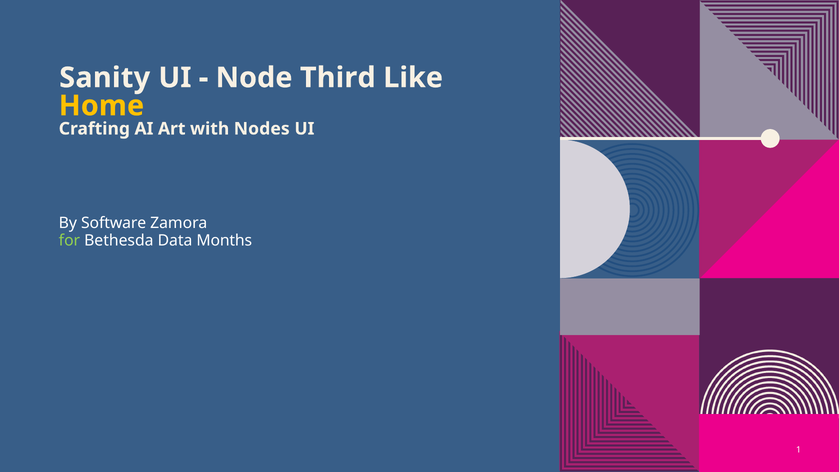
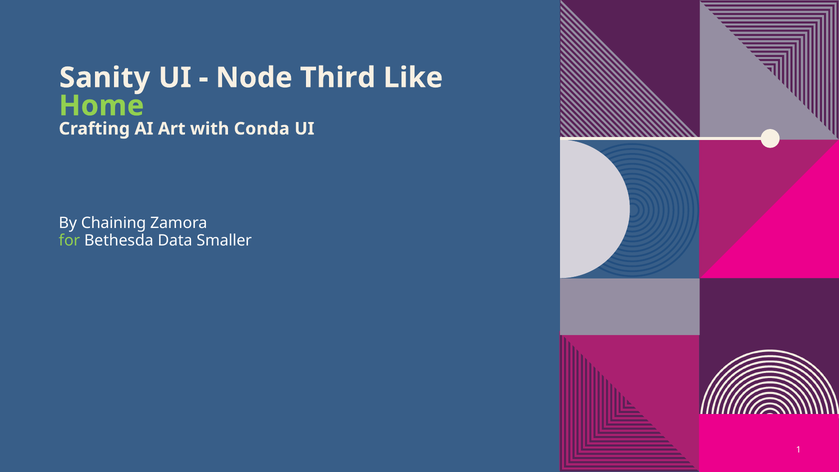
Home colour: yellow -> light green
Nodes: Nodes -> Conda
Software: Software -> Chaining
Months: Months -> Smaller
